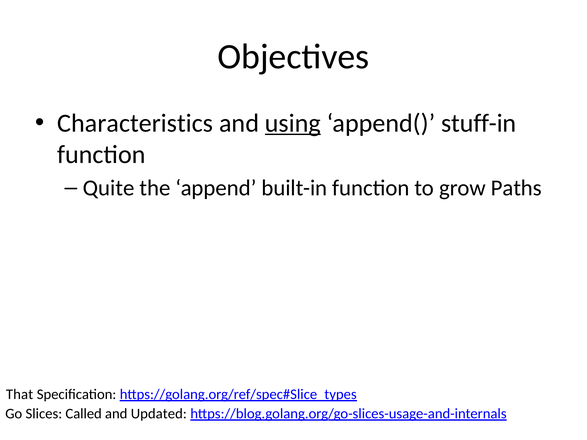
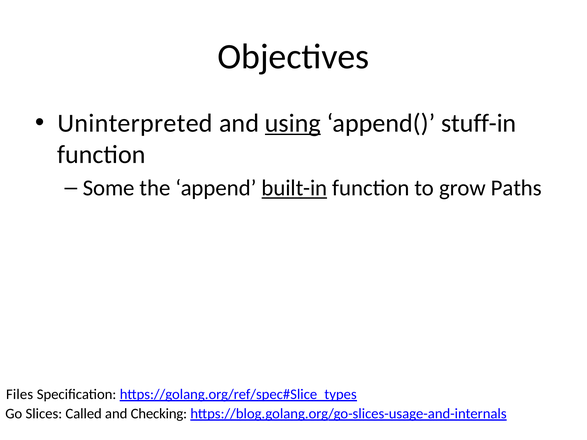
Characteristics: Characteristics -> Uninterpreted
Quite: Quite -> Some
built-in underline: none -> present
That: That -> Files
Updated: Updated -> Checking
